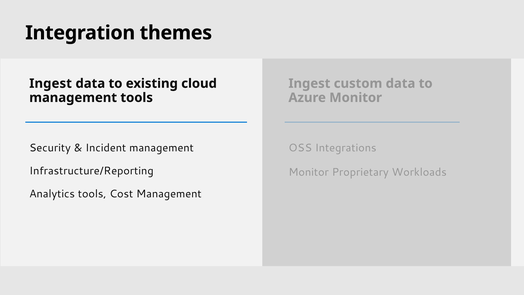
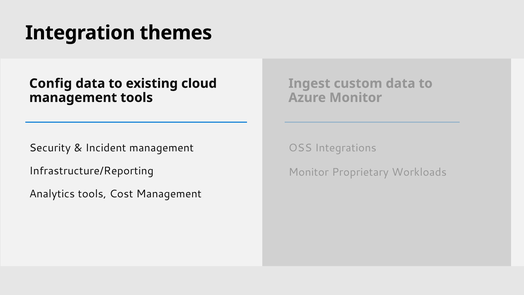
Ingest at (51, 83): Ingest -> Config
